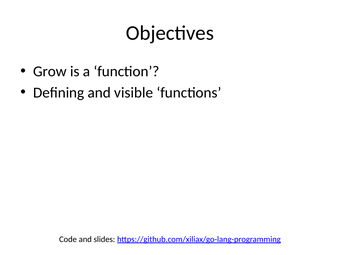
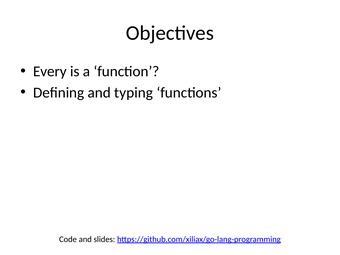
Grow: Grow -> Every
visible: visible -> typing
